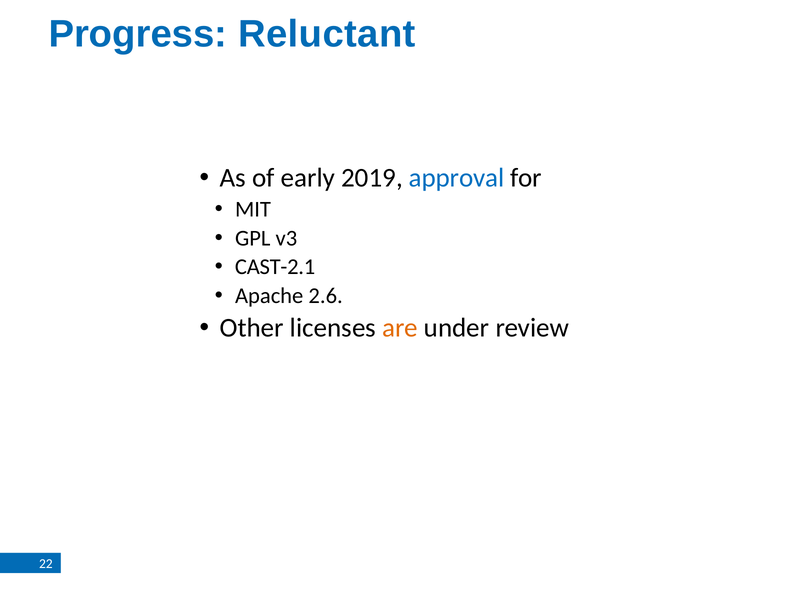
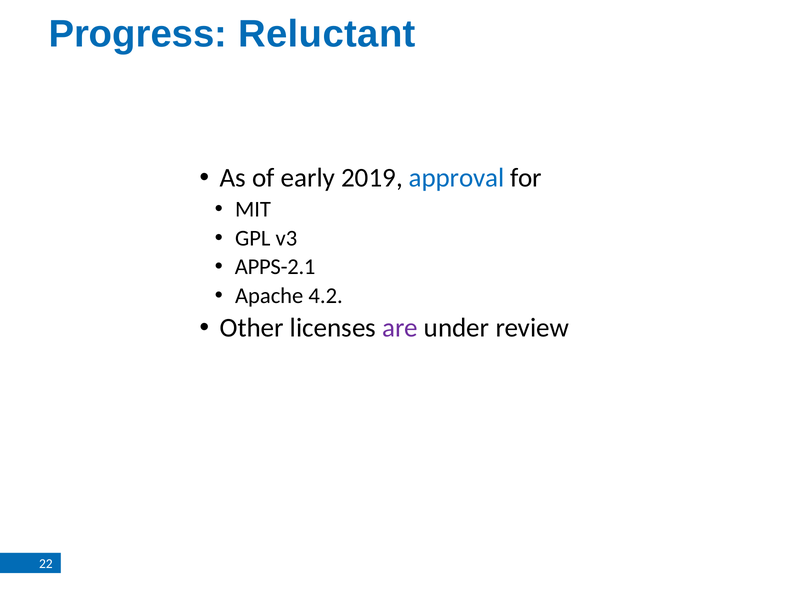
CAST-2.1: CAST-2.1 -> APPS-2.1
2.6: 2.6 -> 4.2
are colour: orange -> purple
